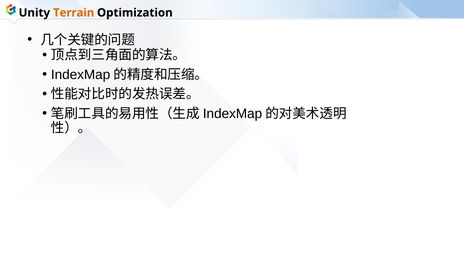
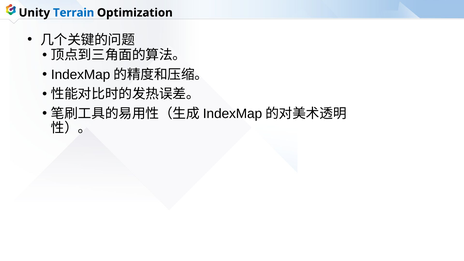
Terrain colour: orange -> blue
